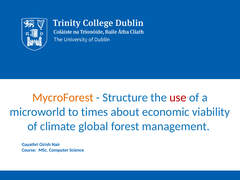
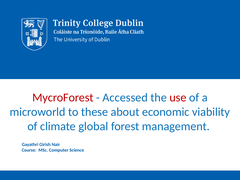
MycroForest colour: orange -> red
Structure: Structure -> Accessed
times: times -> these
